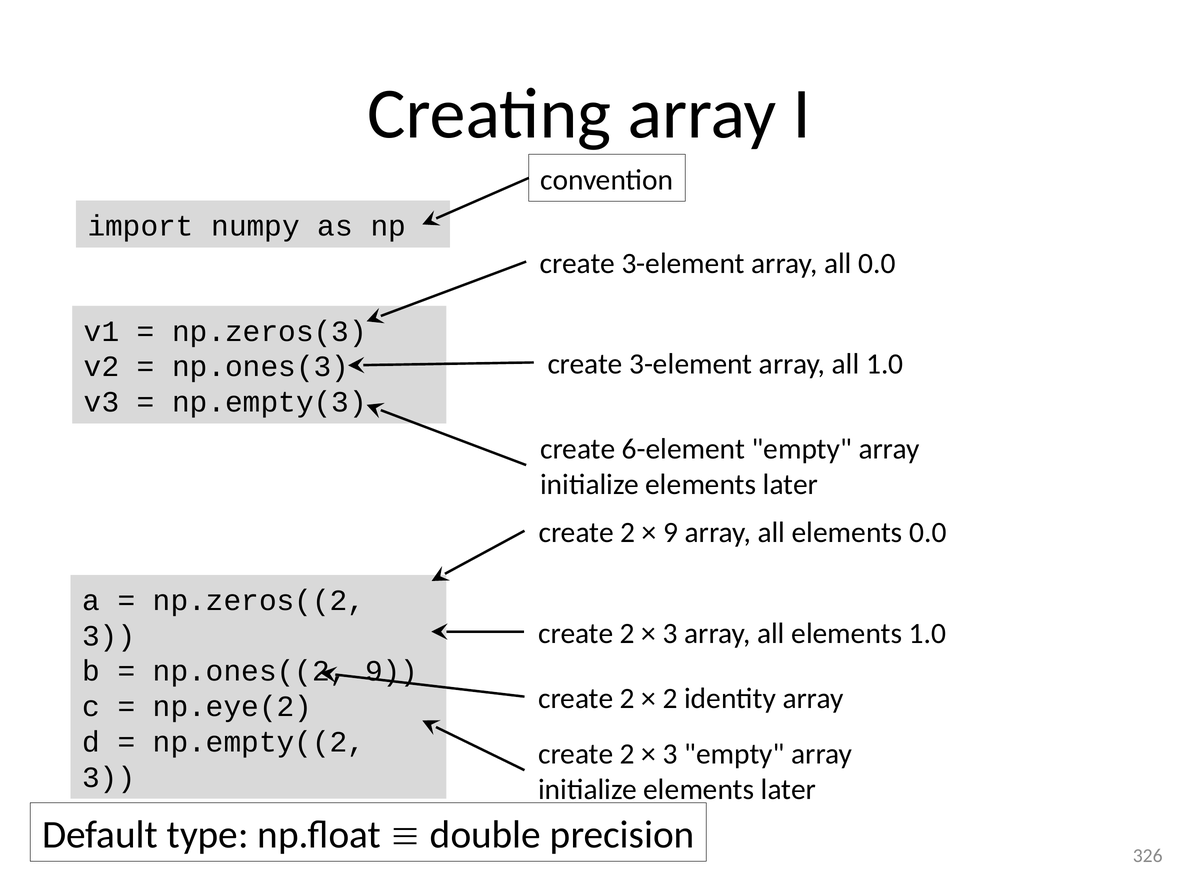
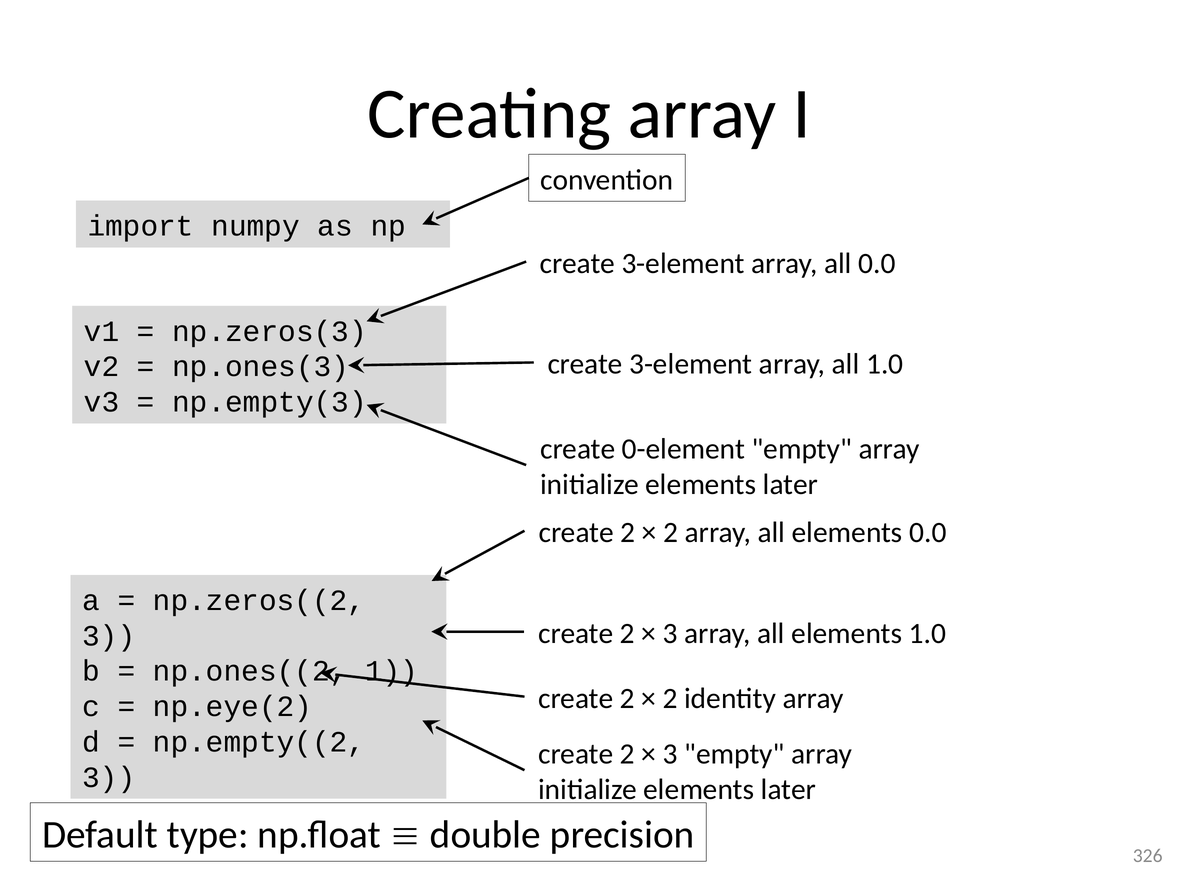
6-element: 6-element -> 0-element
9 at (671, 533): 9 -> 2
np.ones((2 9: 9 -> 1
